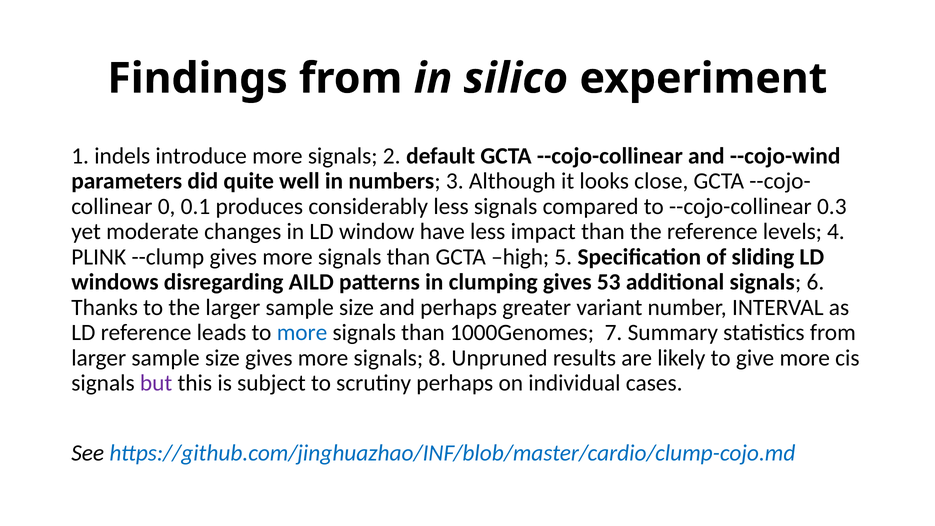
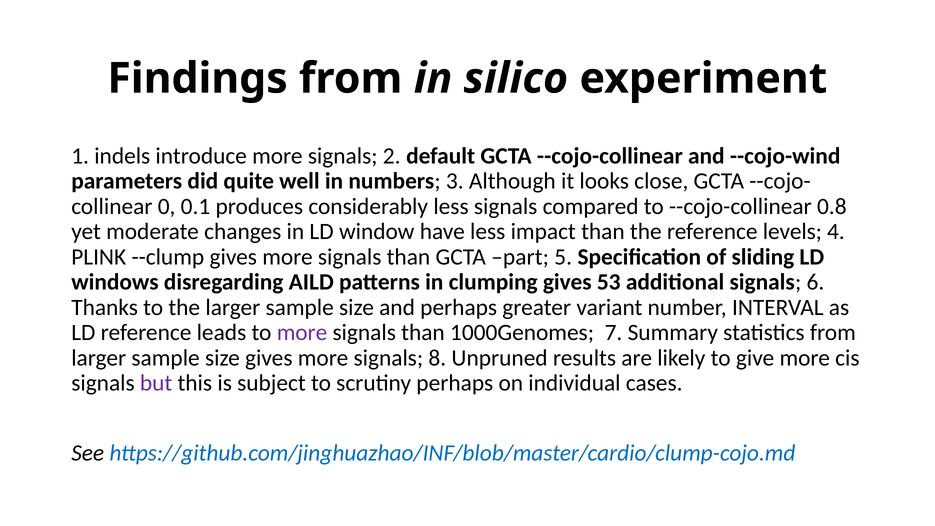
0.3: 0.3 -> 0.8
high: high -> part
more at (302, 333) colour: blue -> purple
